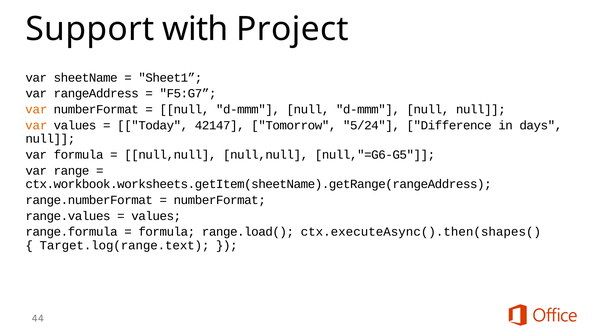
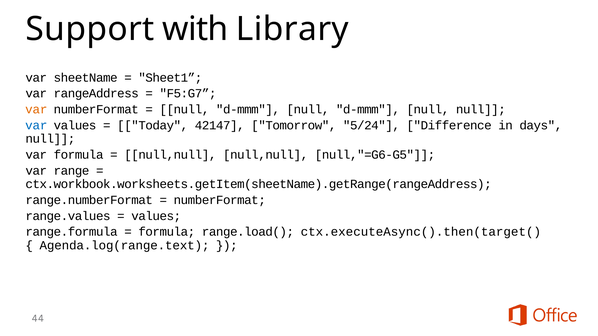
Project: Project -> Library
var at (36, 126) colour: orange -> blue
ctx.executeAsync().then(shapes(: ctx.executeAsync().then(shapes( -> ctx.executeAsync().then(target(
Target.log(range.text: Target.log(range.text -> Agenda.log(range.text
